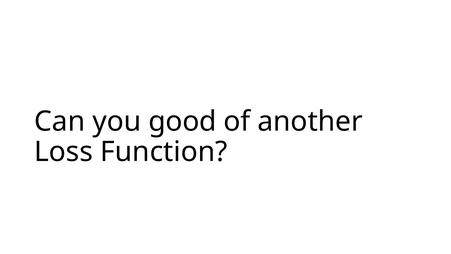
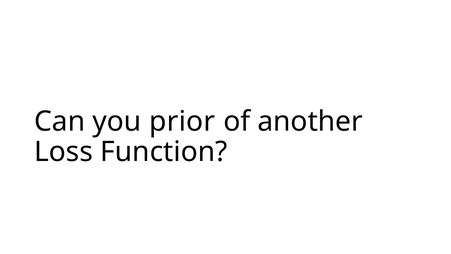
good: good -> prior
